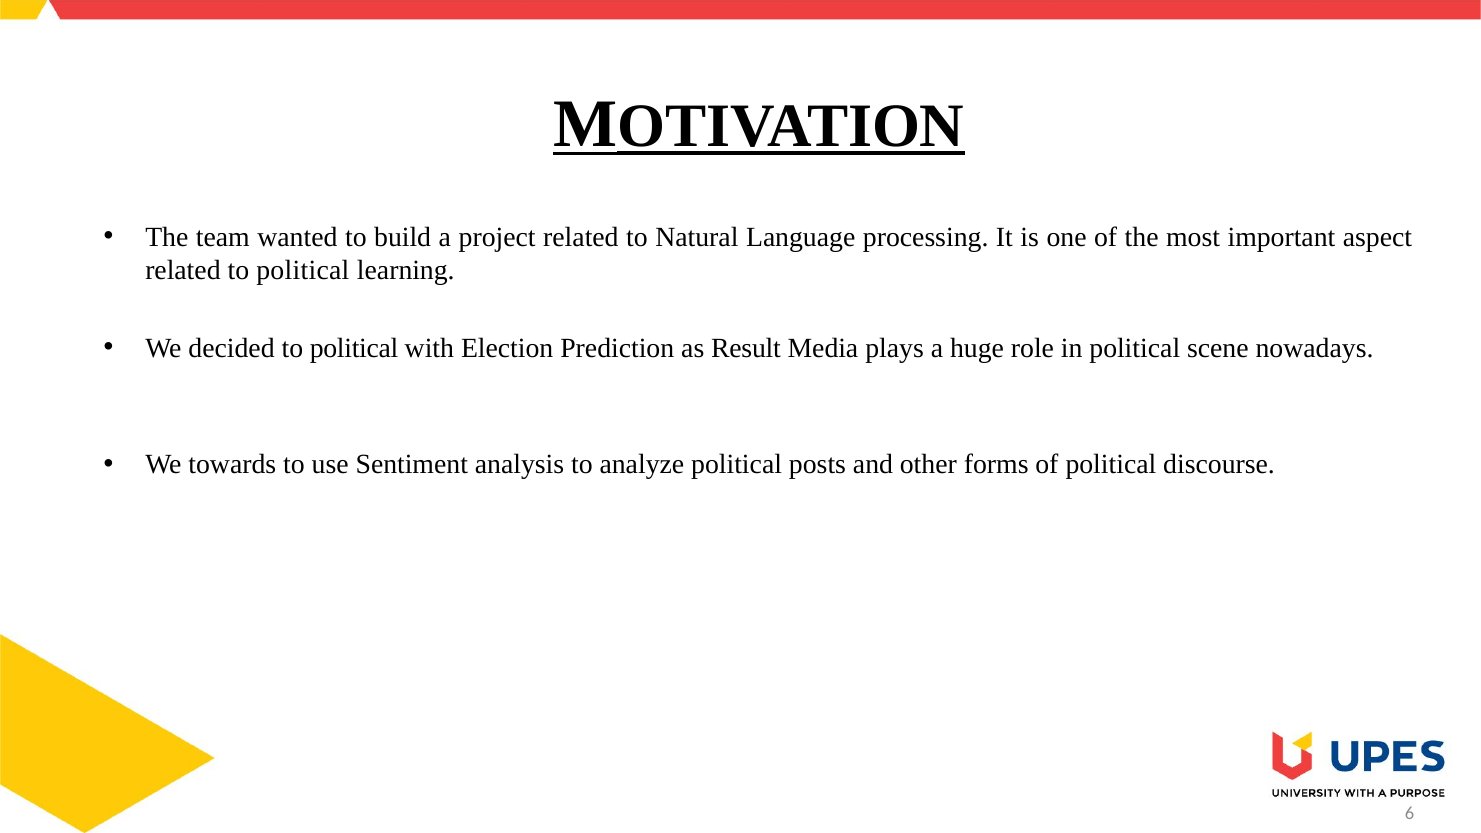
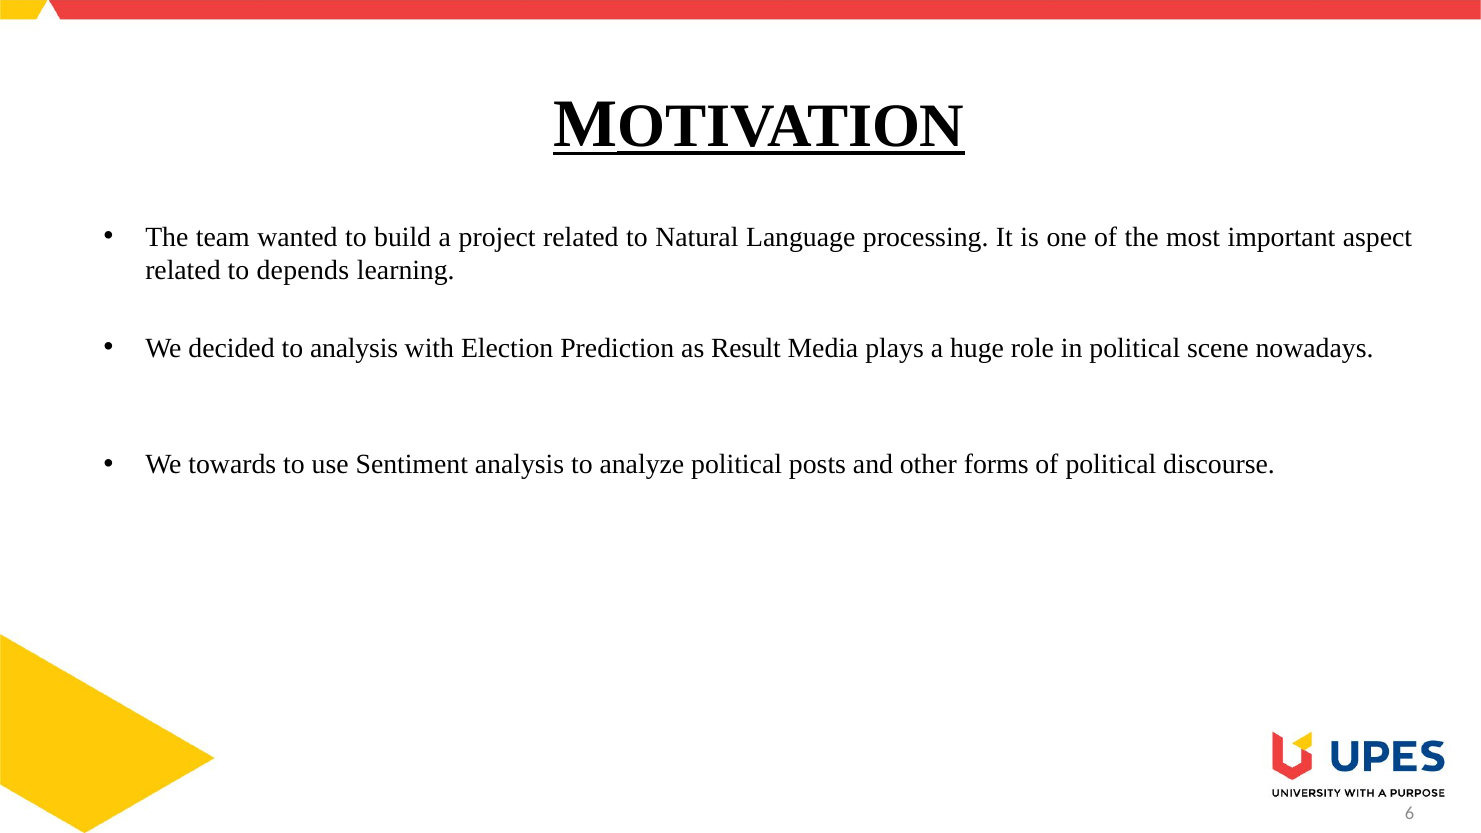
related to political: political -> depends
decided to political: political -> analysis
